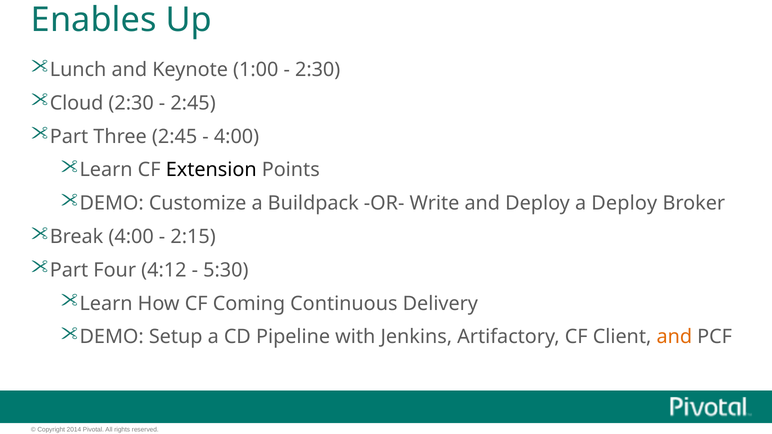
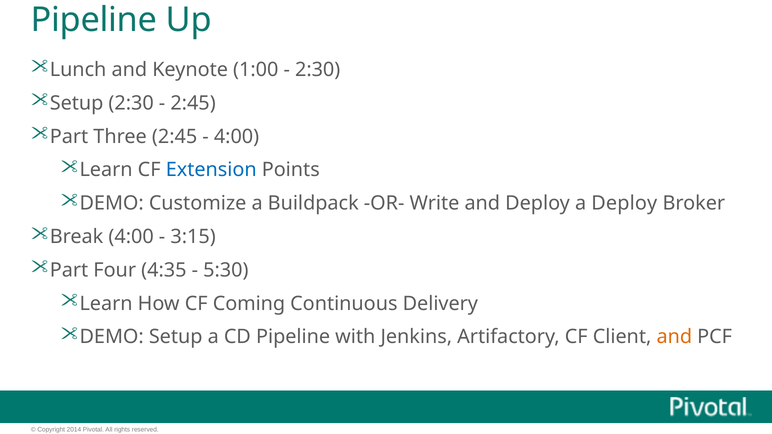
Enables at (94, 20): Enables -> Pipeline
Cloud at (77, 103): Cloud -> Setup
Extension colour: black -> blue
2:15: 2:15 -> 3:15
4:12: 4:12 -> 4:35
